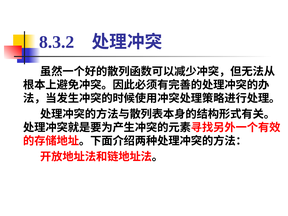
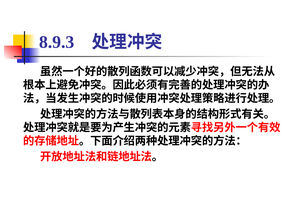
8.3.2: 8.3.2 -> 8.9.3
